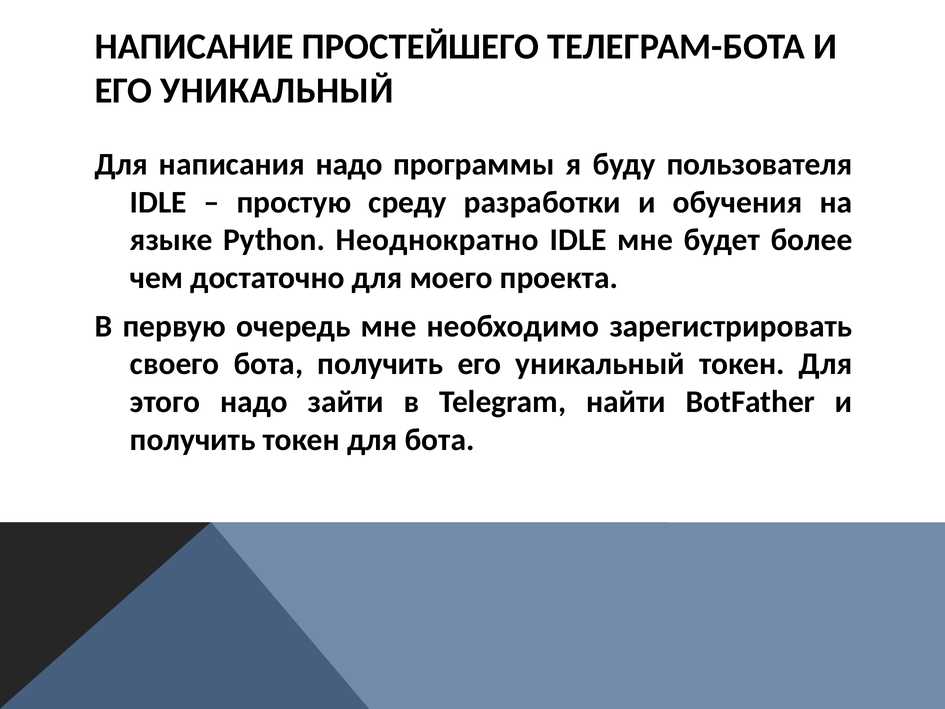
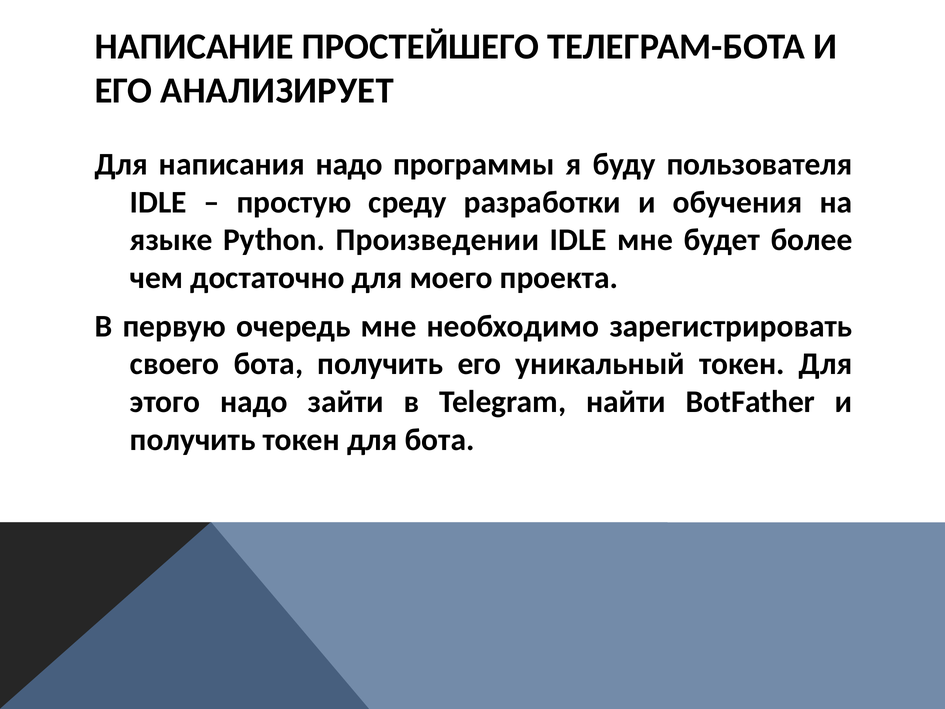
УНИКАЛЬНЫЙ at (277, 91): УНИКАЛЬНЫЙ -> АНАЛИЗИРУЕТ
Неоднократно: Неоднократно -> Произведении
